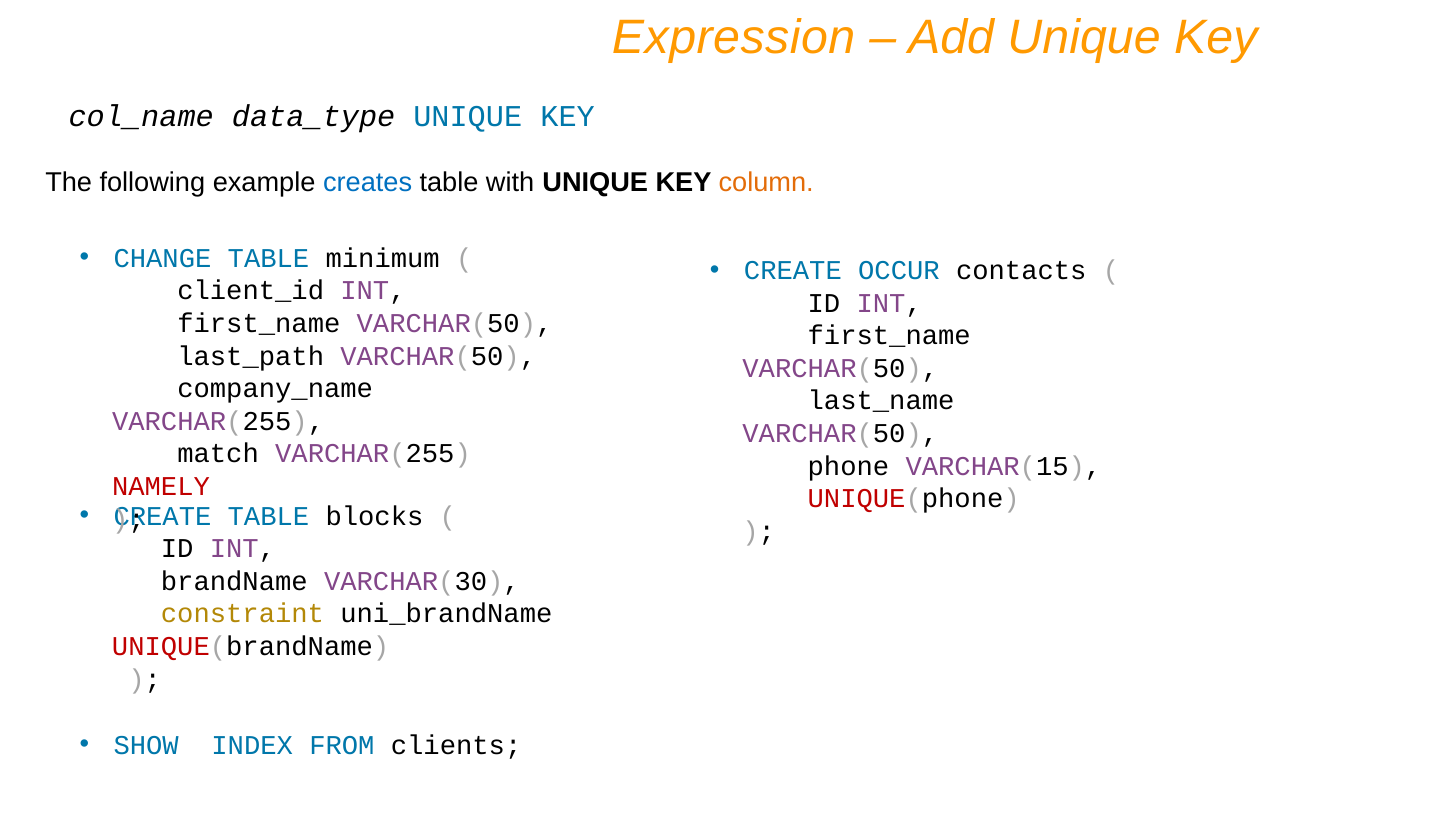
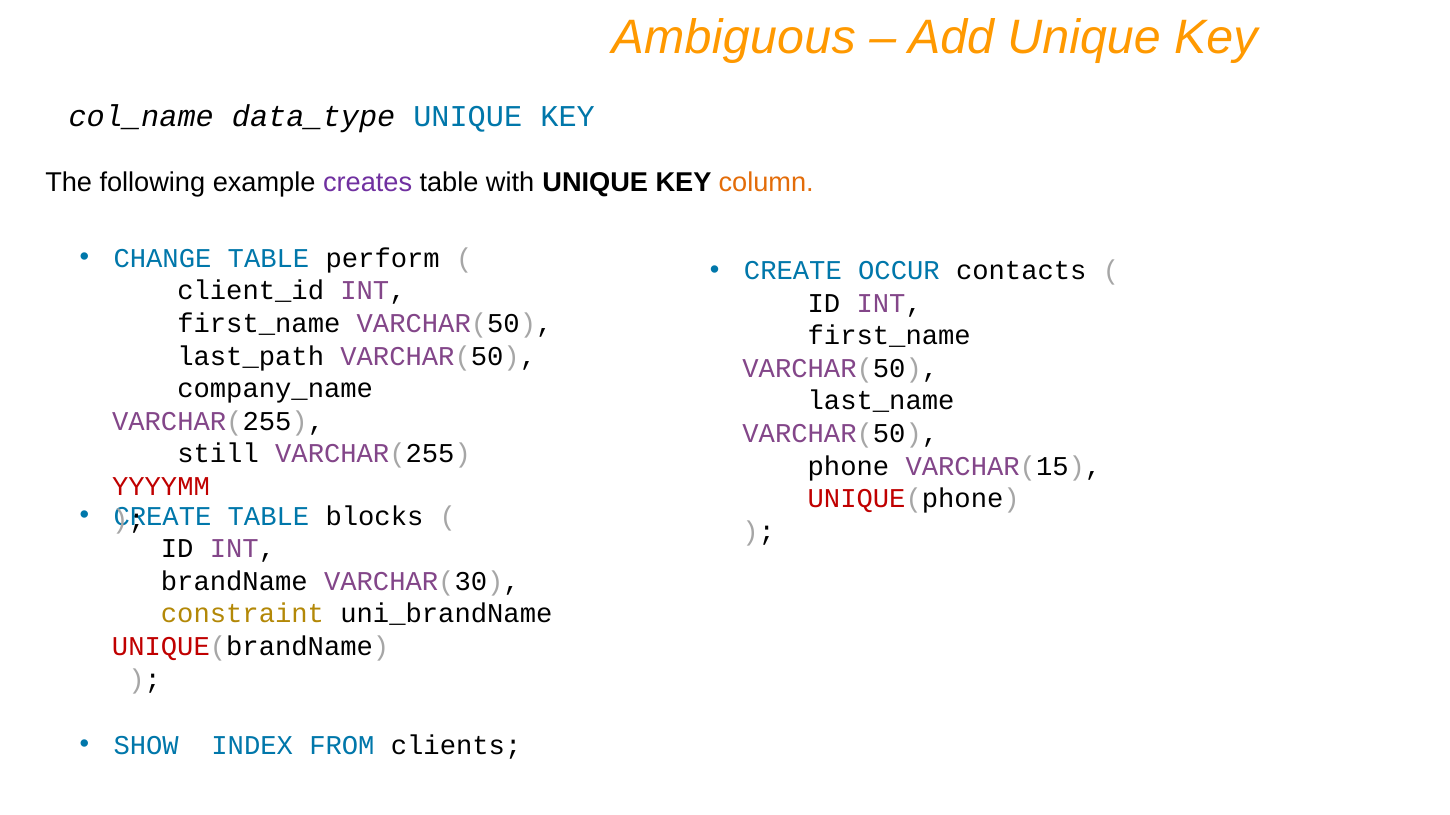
Expression: Expression -> Ambiguous
creates colour: blue -> purple
minimum: minimum -> perform
match: match -> still
NAMELY: NAMELY -> YYYYMM
